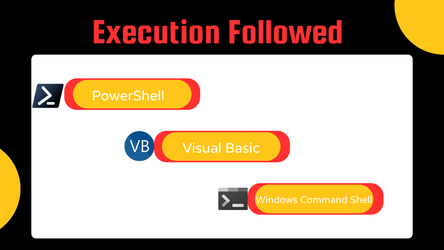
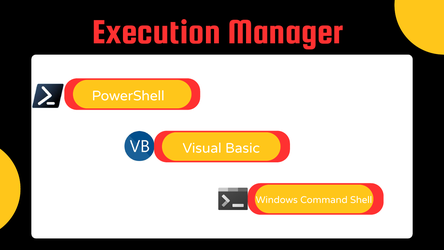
Followed: Followed -> Manager
